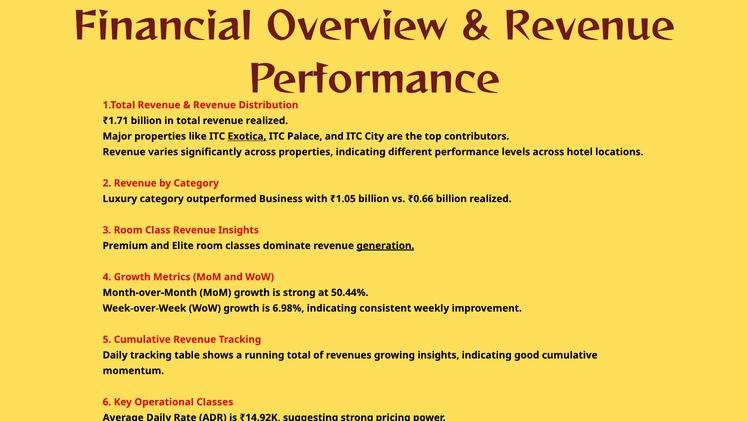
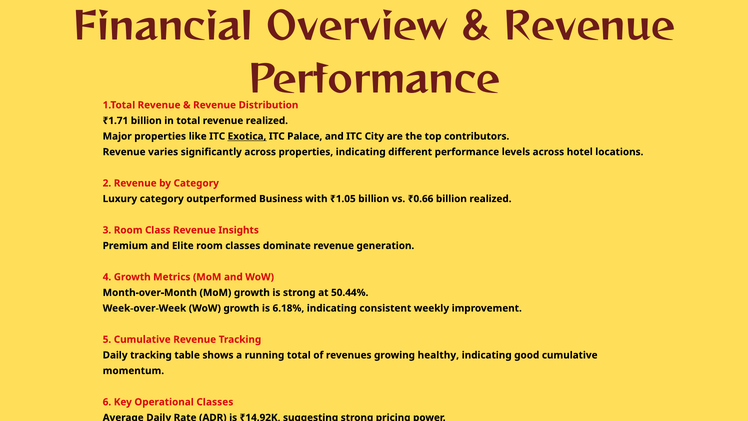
generation underline: present -> none
6.98%: 6.98% -> 6.18%
growing insights: insights -> healthy
